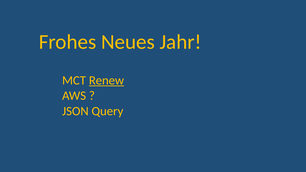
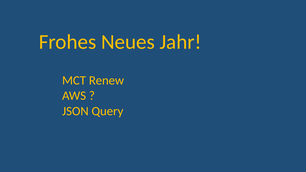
Renew underline: present -> none
